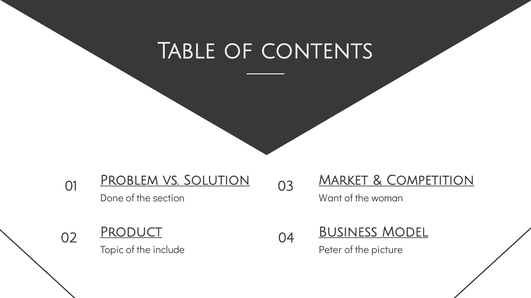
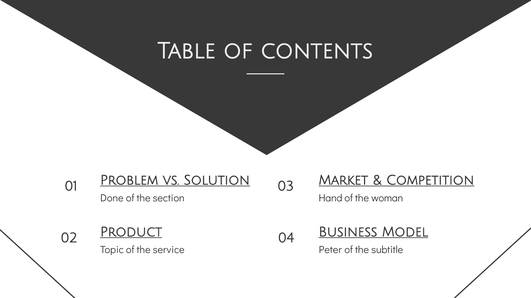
Want: Want -> Hand
include: include -> service
picture: picture -> subtitle
